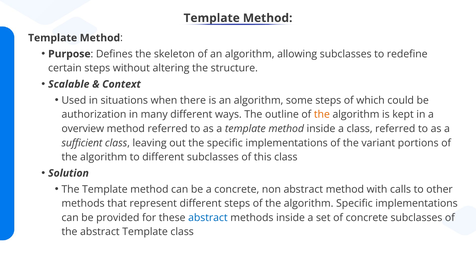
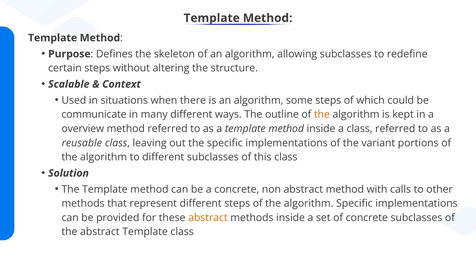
authorization: authorization -> communicate
sufficient: sufficient -> reusable
abstract at (208, 218) colour: blue -> orange
